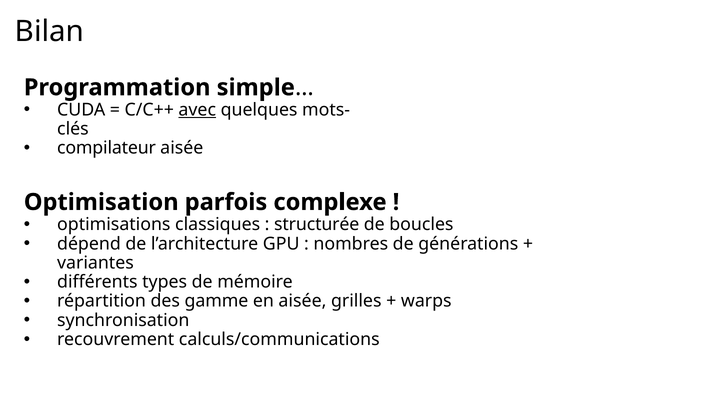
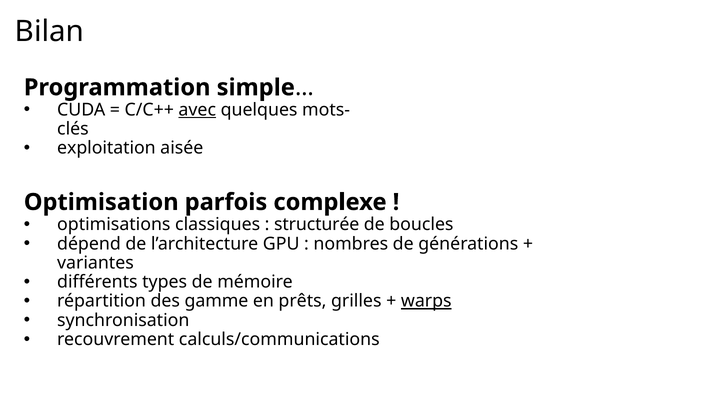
compilateur: compilateur -> exploitation
en aisée: aisée -> prêts
warps underline: none -> present
